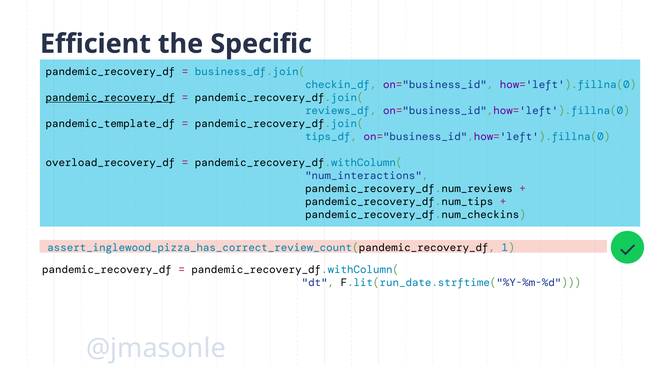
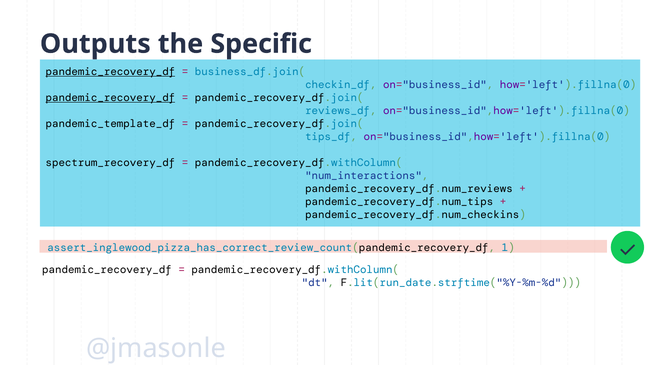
Efficient: Efficient -> Outputs
pandemic_recovery_df at (110, 72) underline: none -> present
overload_recovery_df: overload_recovery_df -> spectrum_recovery_df
